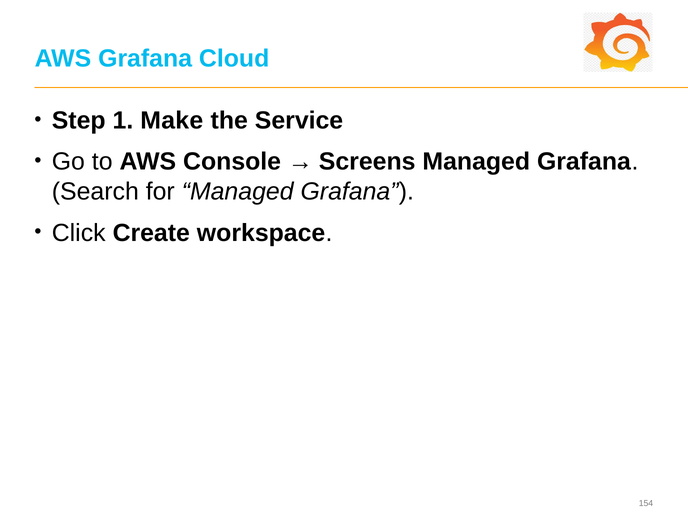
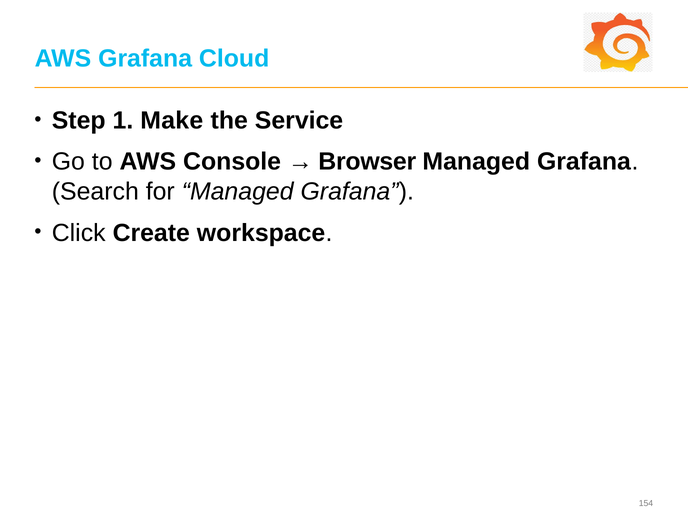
Screens: Screens -> Browser
